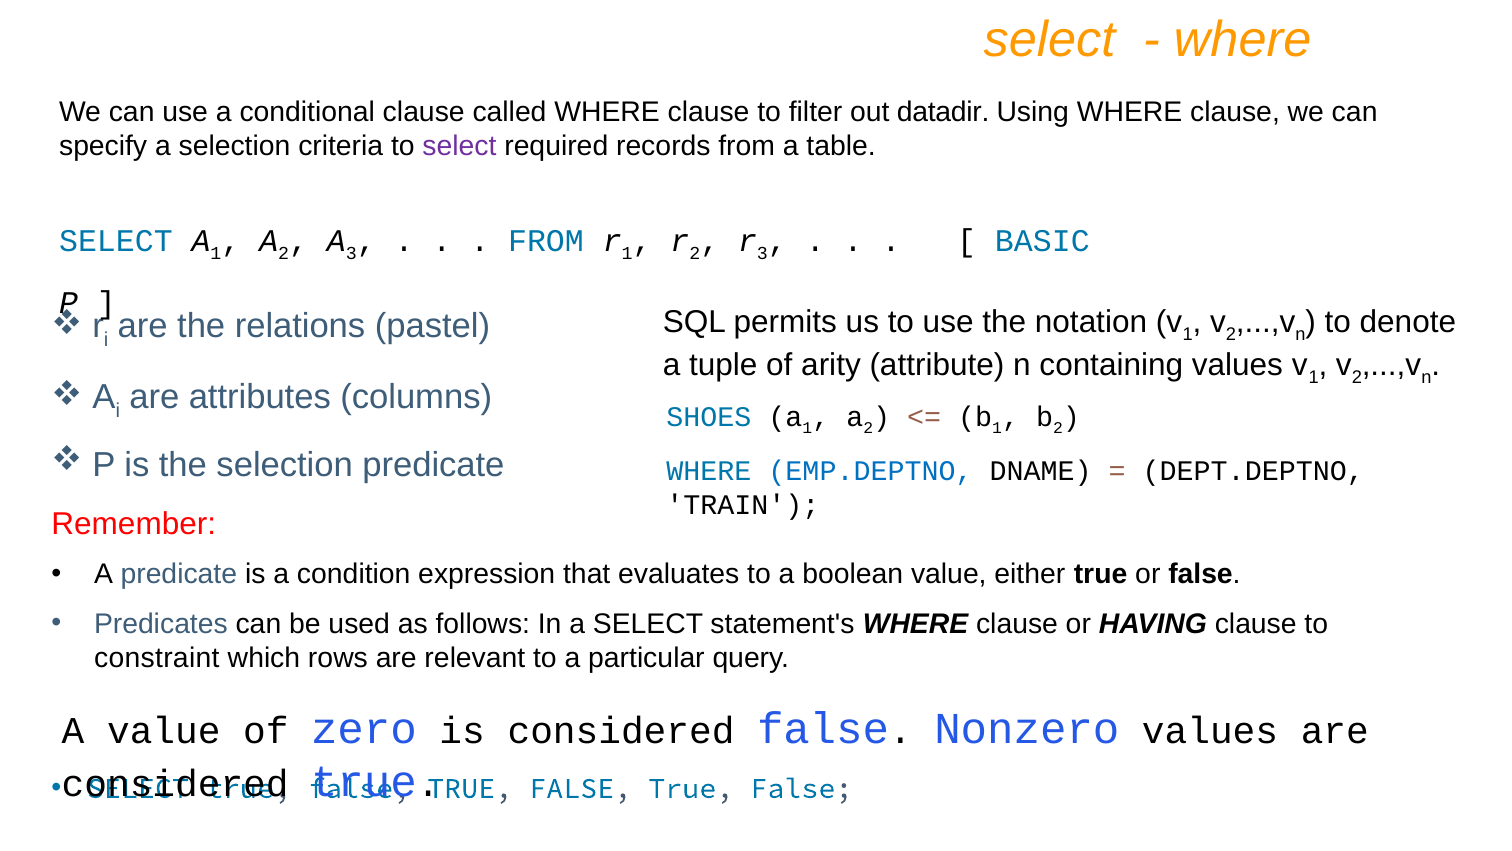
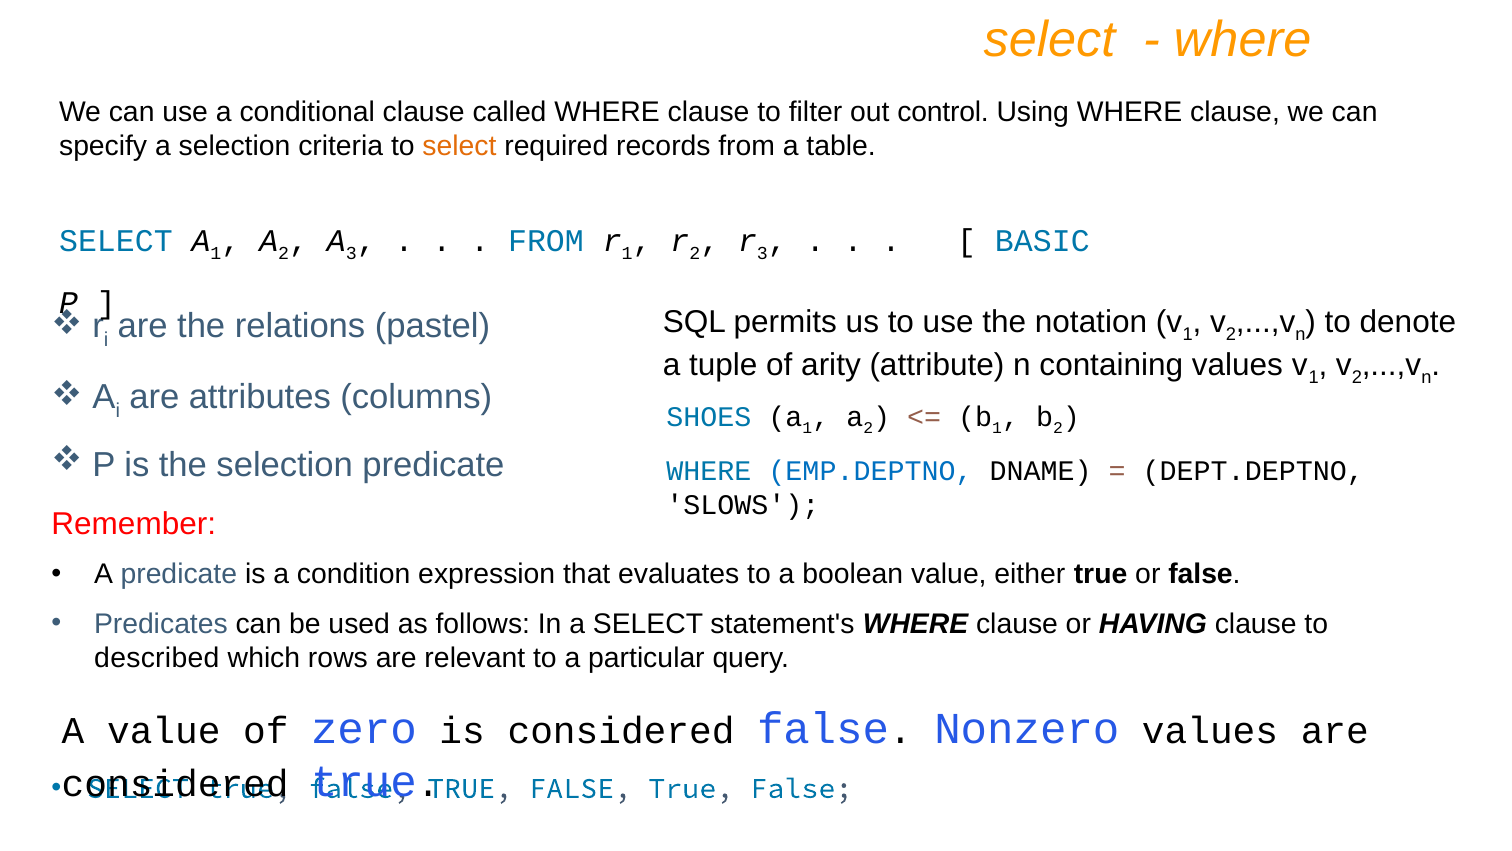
datadir: datadir -> control
select at (459, 146) colour: purple -> orange
TRAIN: TRAIN -> SLOWS
constraint: constraint -> described
